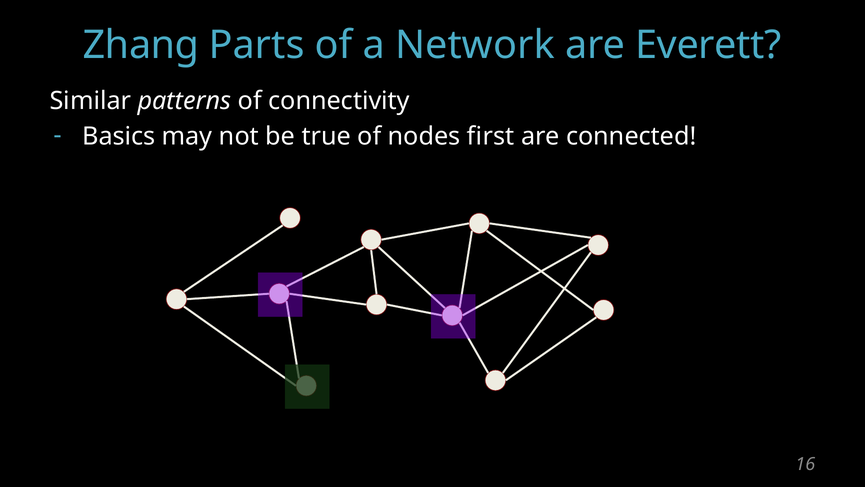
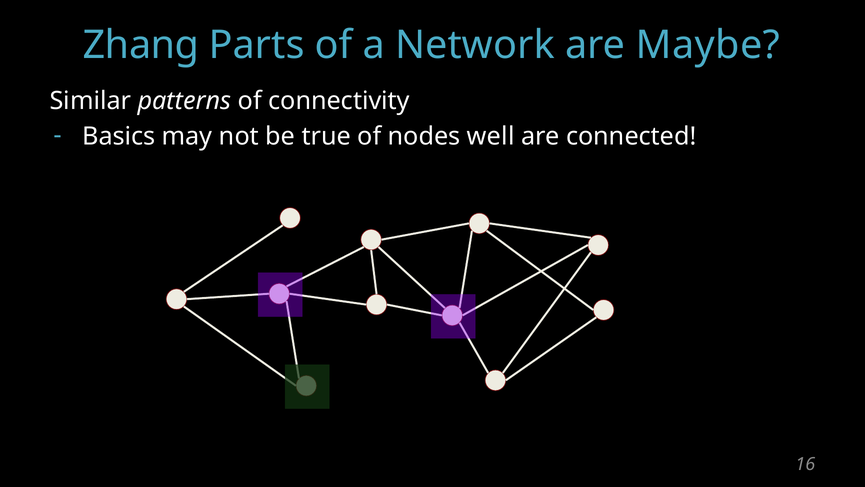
Everett: Everett -> Maybe
first: first -> well
